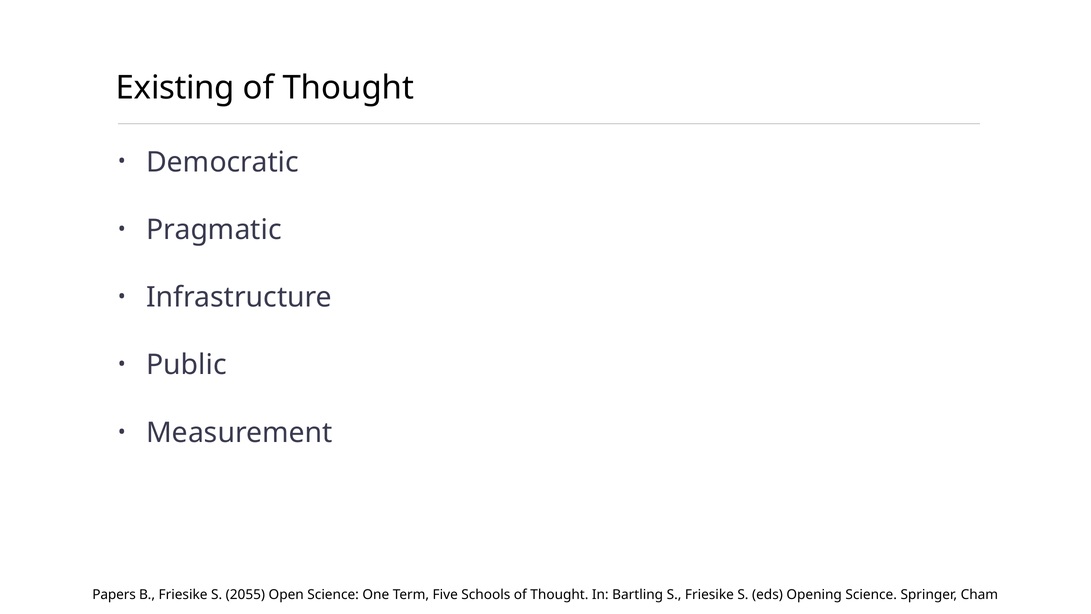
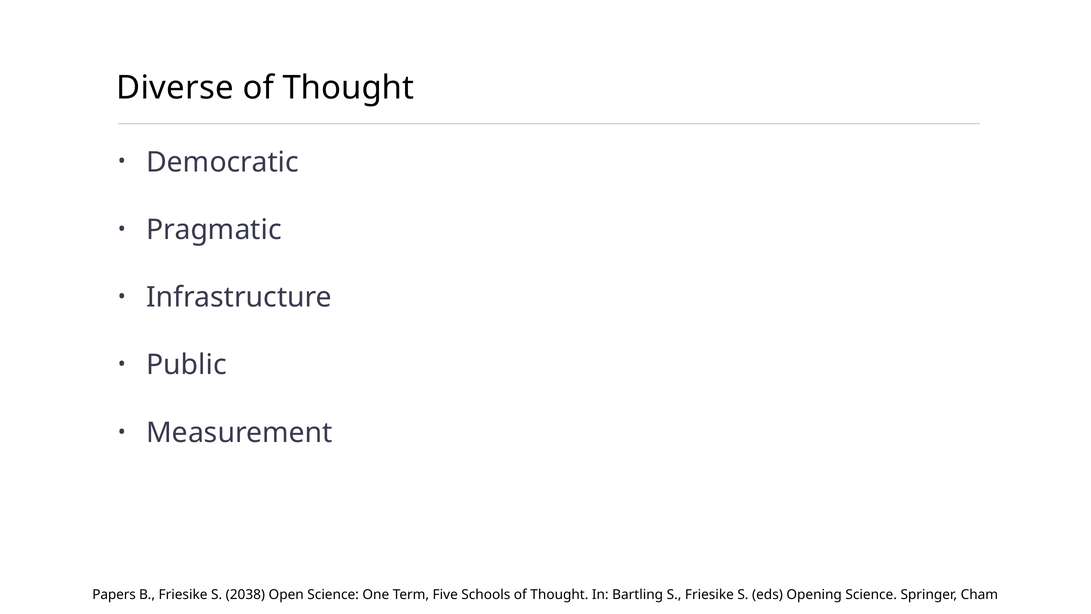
Existing: Existing -> Diverse
2055: 2055 -> 2038
